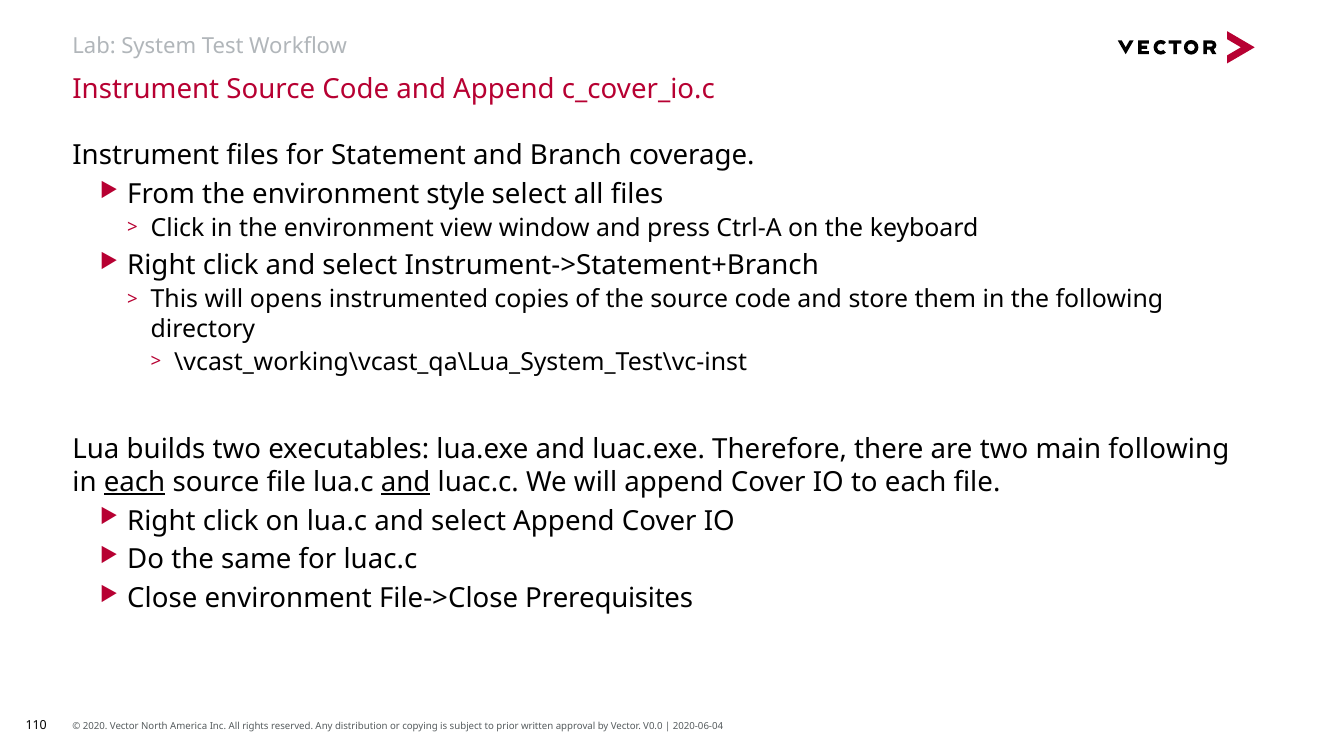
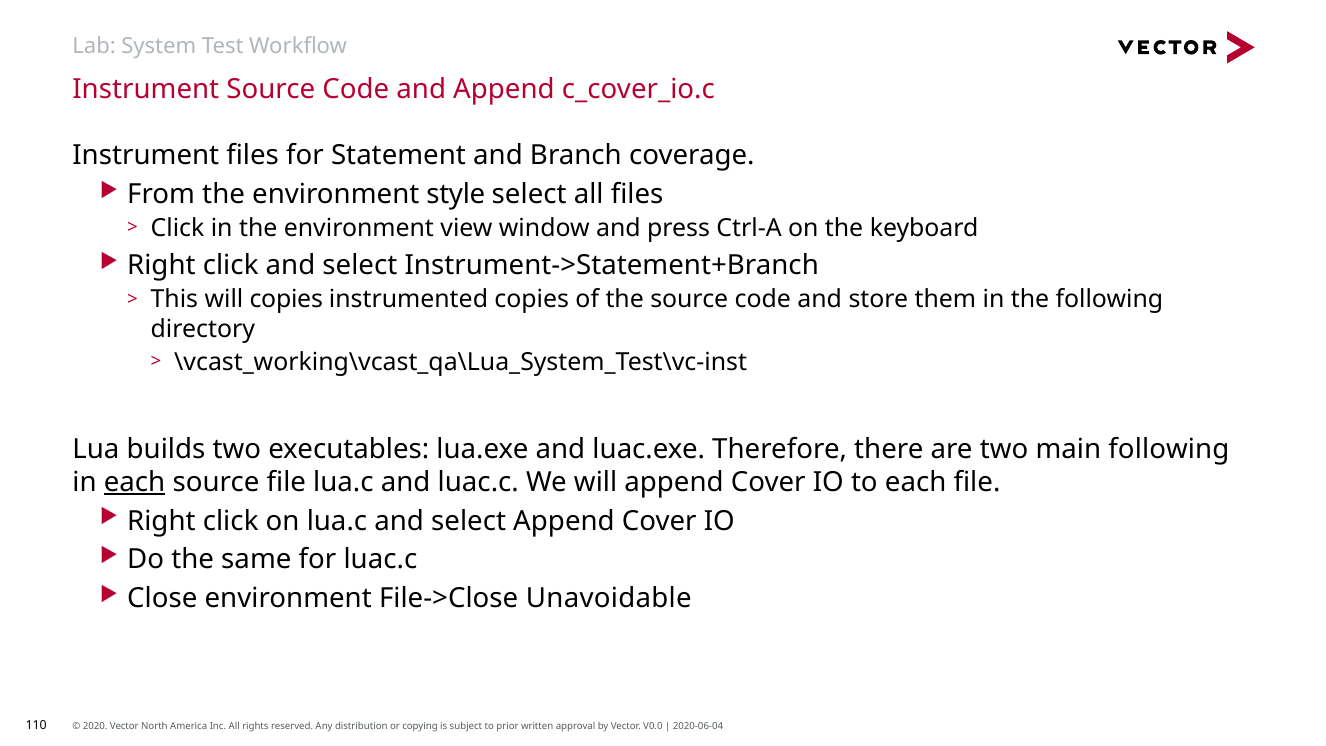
will opens: opens -> copies
and at (406, 482) underline: present -> none
Prerequisites: Prerequisites -> Unavoidable
